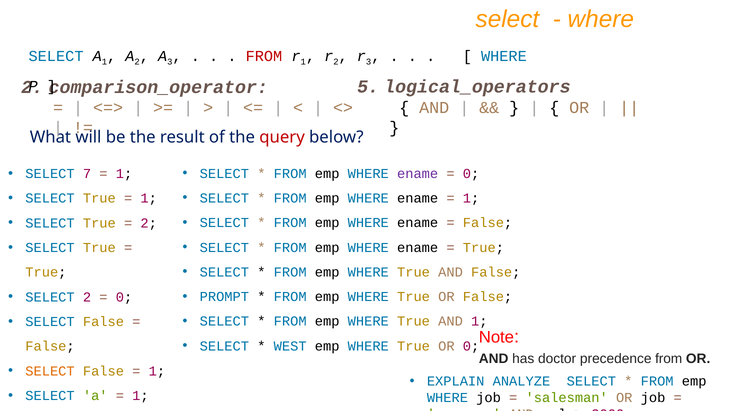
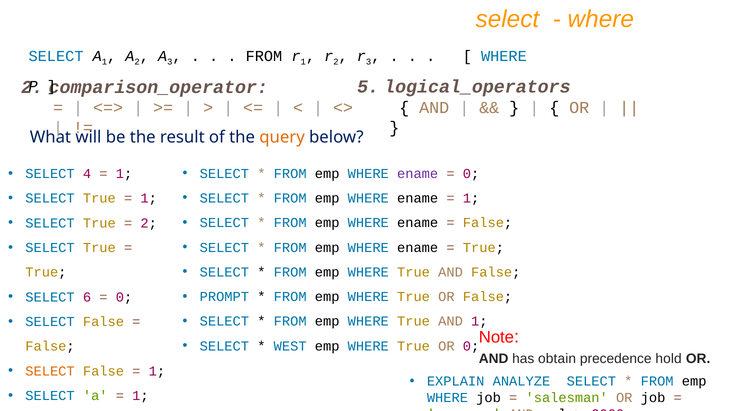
FROM at (264, 56) colour: red -> black
query colour: red -> orange
7: 7 -> 4
SELECT 2: 2 -> 6
doctor: doctor -> obtain
precedence from: from -> hold
